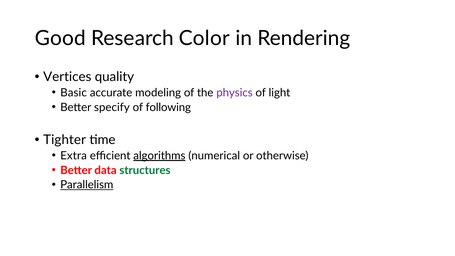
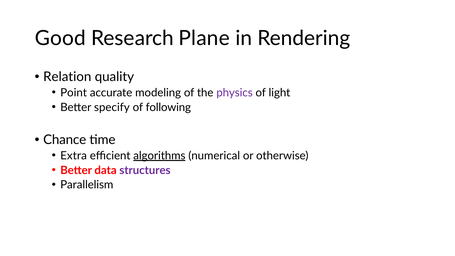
Color: Color -> Plane
Vertices: Vertices -> Relation
Basic: Basic -> Point
Tighter: Tighter -> Chance
structures colour: green -> purple
Parallelism underline: present -> none
